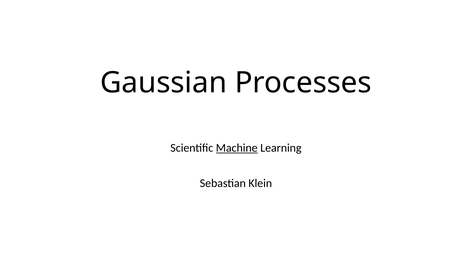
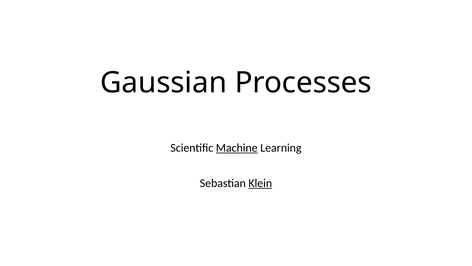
Klein underline: none -> present
